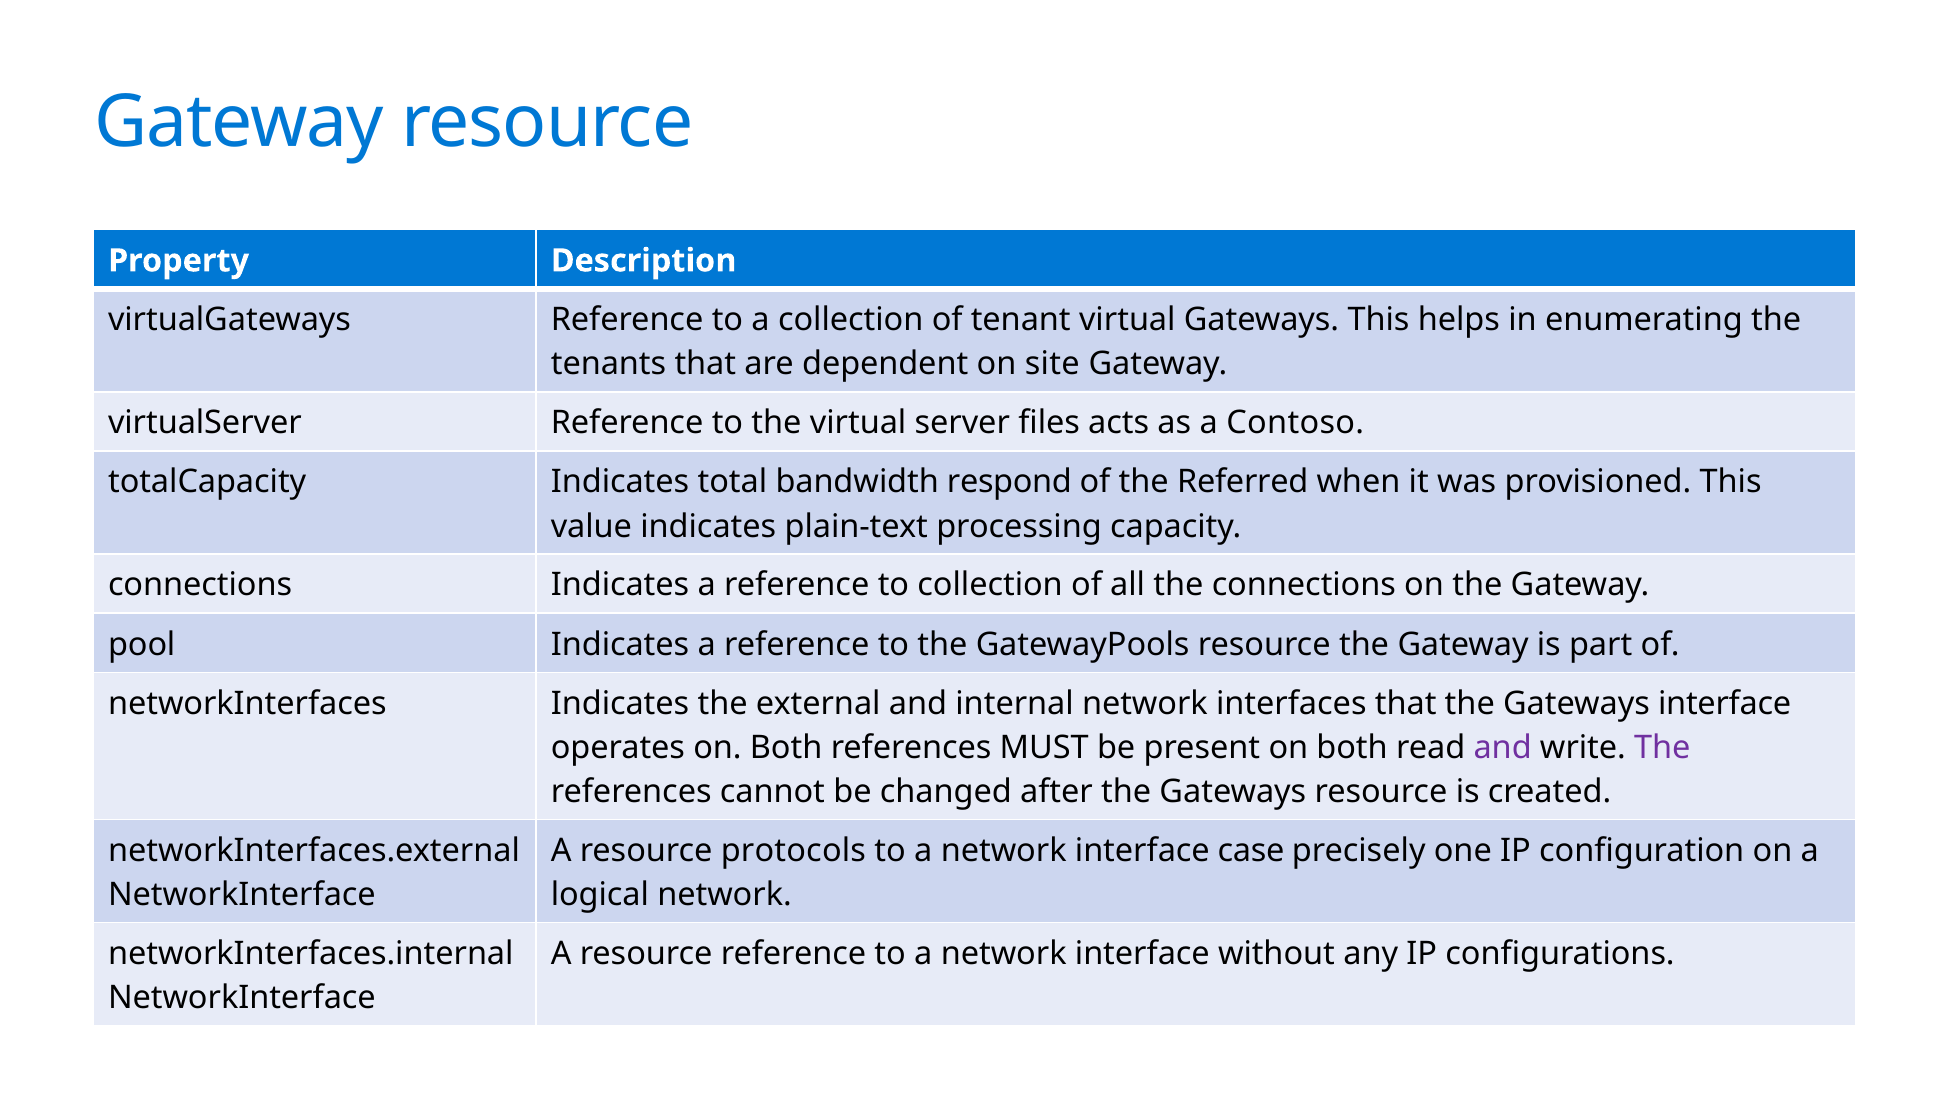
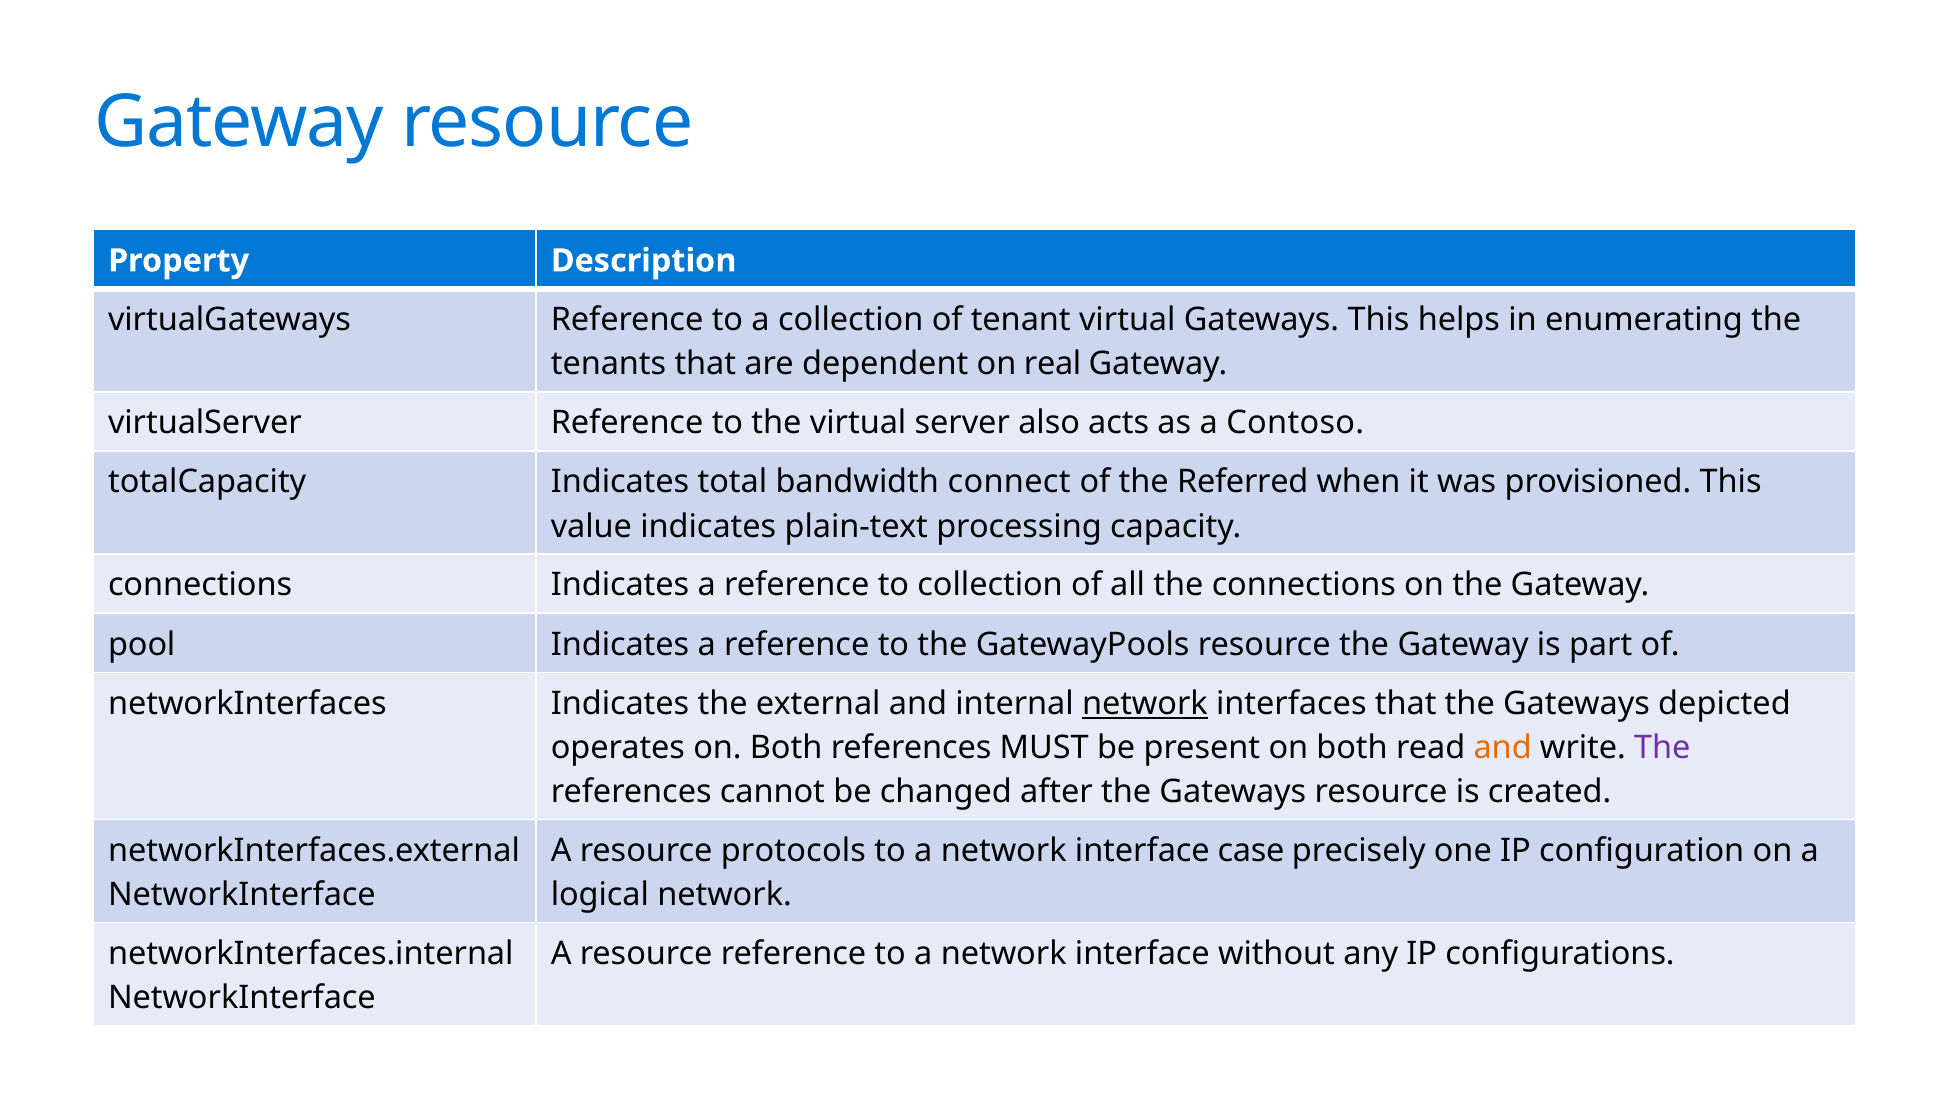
site: site -> real
files: files -> also
respond: respond -> connect
network at (1145, 704) underline: none -> present
Gateways interface: interface -> depicted
and at (1503, 748) colour: purple -> orange
